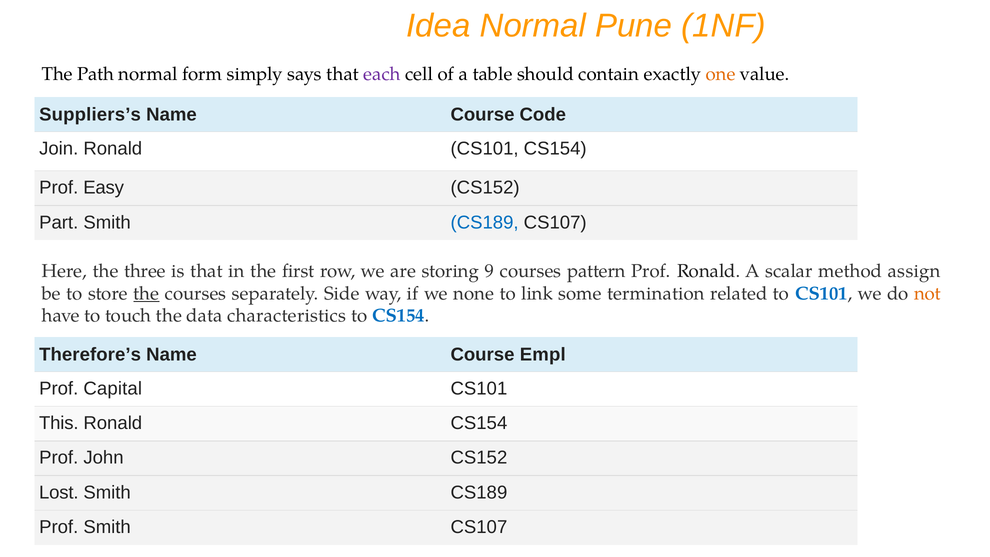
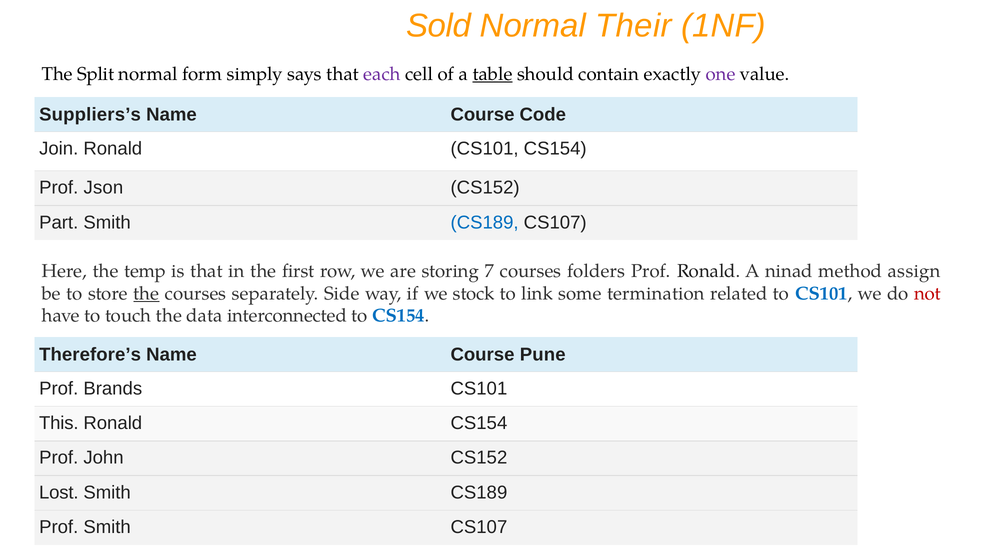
Idea: Idea -> Sold
Pune: Pune -> Their
Path: Path -> Split
table underline: none -> present
one colour: orange -> purple
Easy: Easy -> Json
three: three -> temp
9: 9 -> 7
pattern: pattern -> folders
scalar: scalar -> ninad
none: none -> stock
not colour: orange -> red
characteristics: characteristics -> interconnected
Empl: Empl -> Pune
Capital: Capital -> Brands
